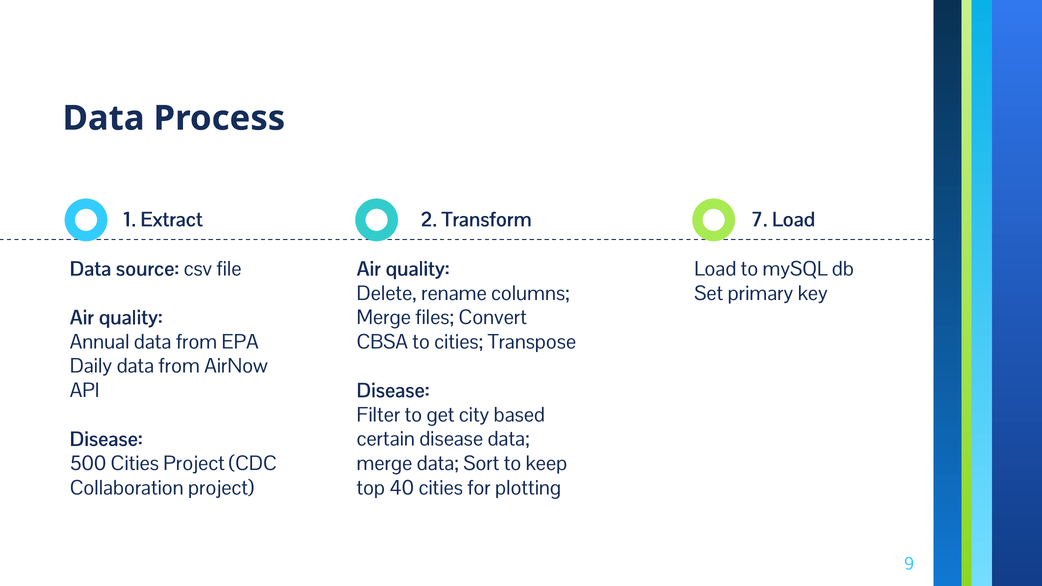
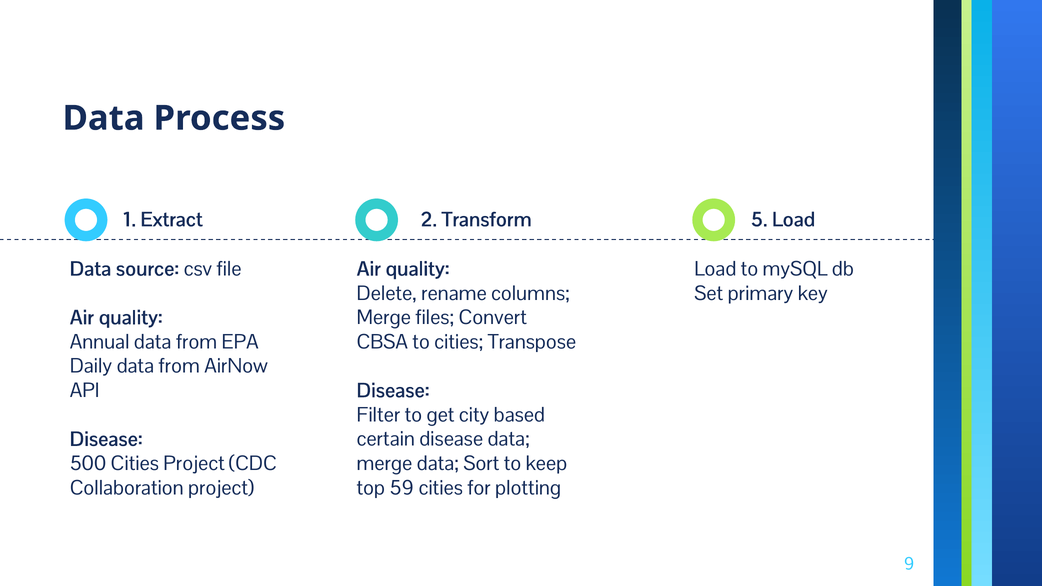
7: 7 -> 5
40: 40 -> 59
